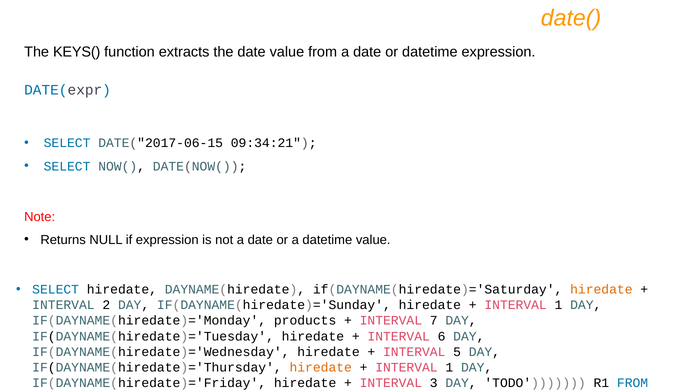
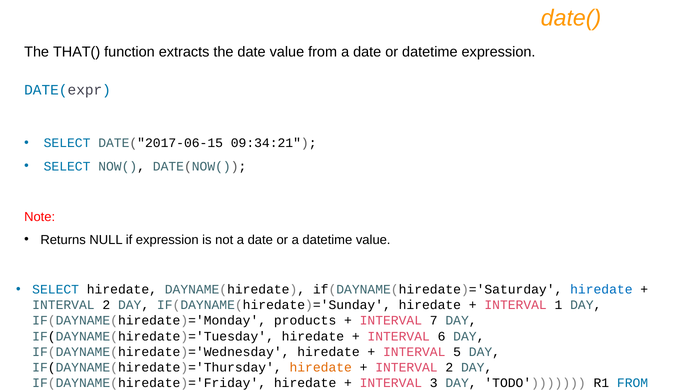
KEYS(: KEYS( -> THAT(
hiredate at (601, 289) colour: orange -> blue
1 at (449, 367): 1 -> 2
